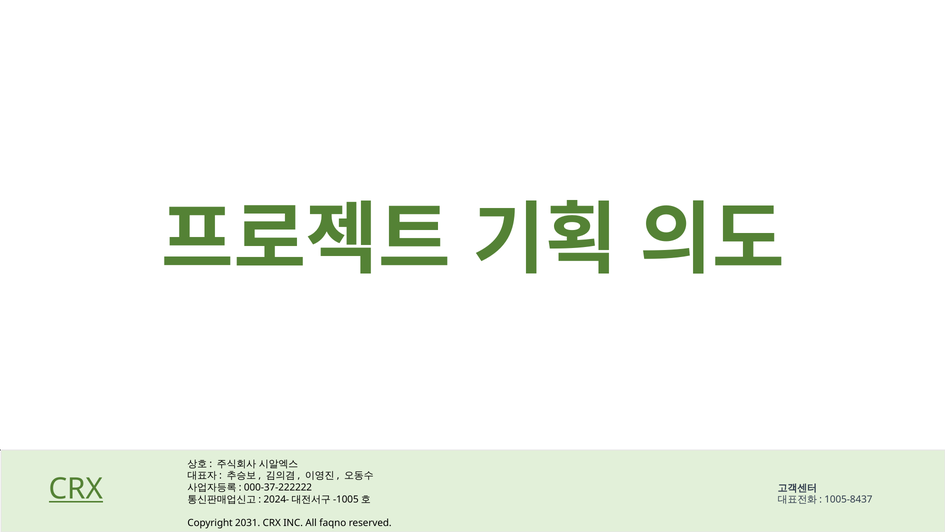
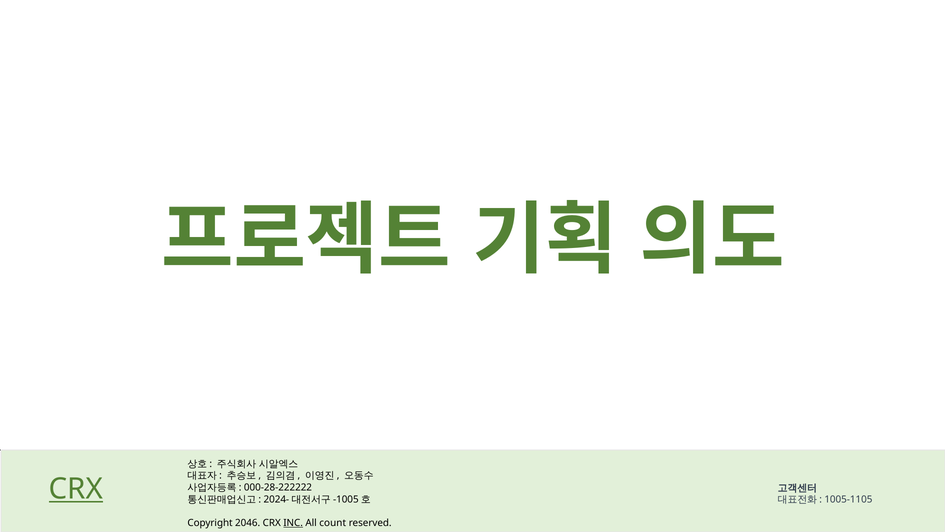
000-37-222222: 000-37-222222 -> 000-28-222222
1005-8437: 1005-8437 -> 1005-1105
2031: 2031 -> 2046
INC underline: none -> present
faqno: faqno -> count
